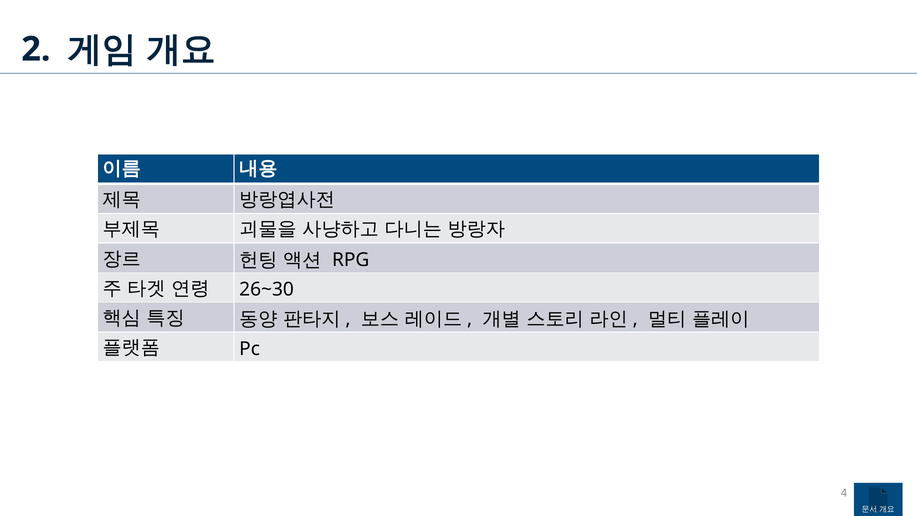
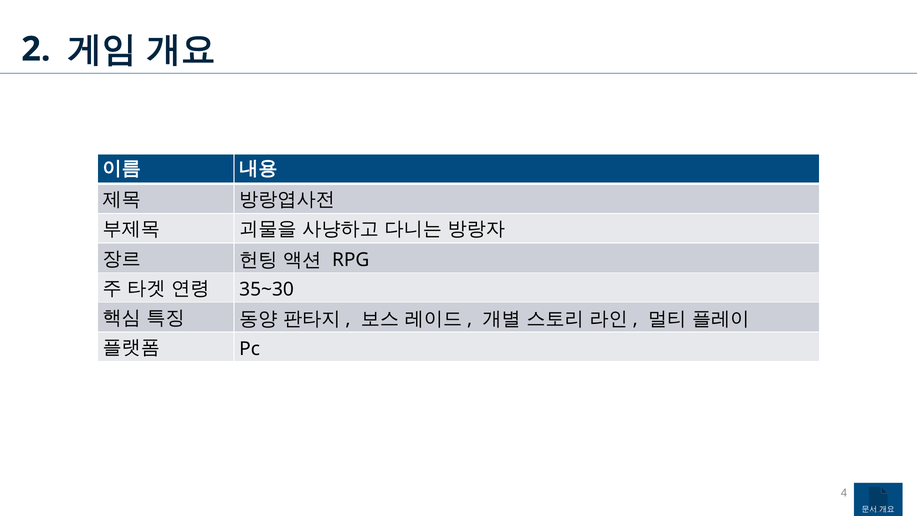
26~30: 26~30 -> 35~30
